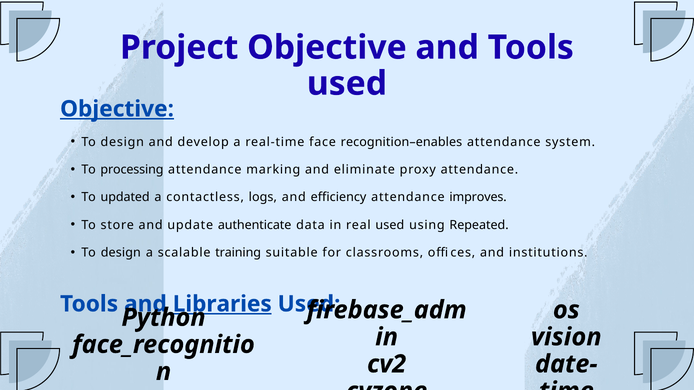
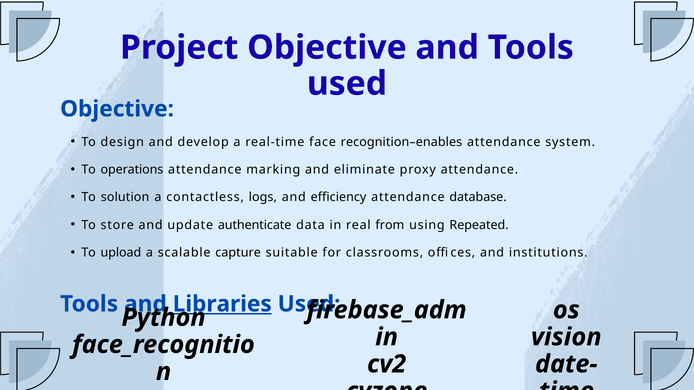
Objective at (117, 109) underline: present -> none
processing: processing -> operations
updated: updated -> solution
improves: improves -> database
real used: used -> from
design at (121, 253): design -> upload
training: training -> capture
